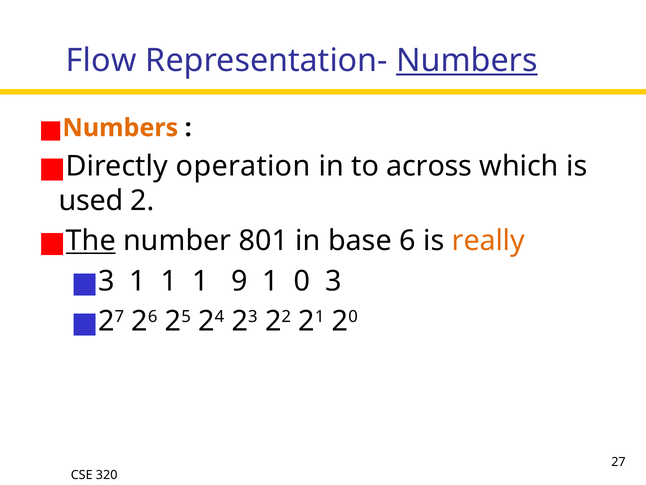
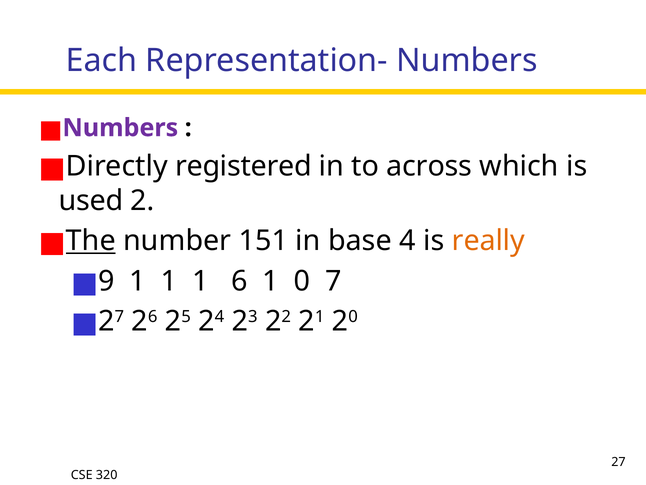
Flow: Flow -> Each
Numbers at (467, 60) underline: present -> none
Numbers at (120, 128) colour: orange -> purple
operation: operation -> registered
801: 801 -> 151
6: 6 -> 4
3 at (106, 281): 3 -> 9
9: 9 -> 6
0 3: 3 -> 7
